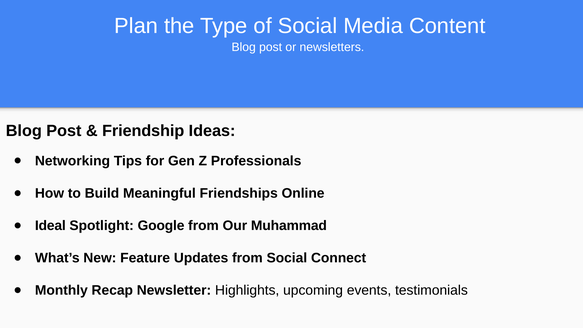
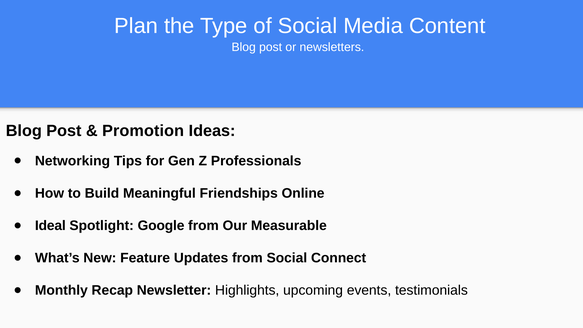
Friendship: Friendship -> Promotion
Muhammad: Muhammad -> Measurable
